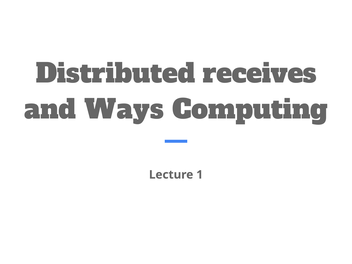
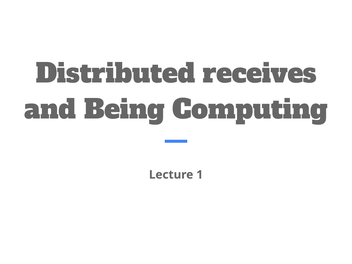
Ways: Ways -> Being
